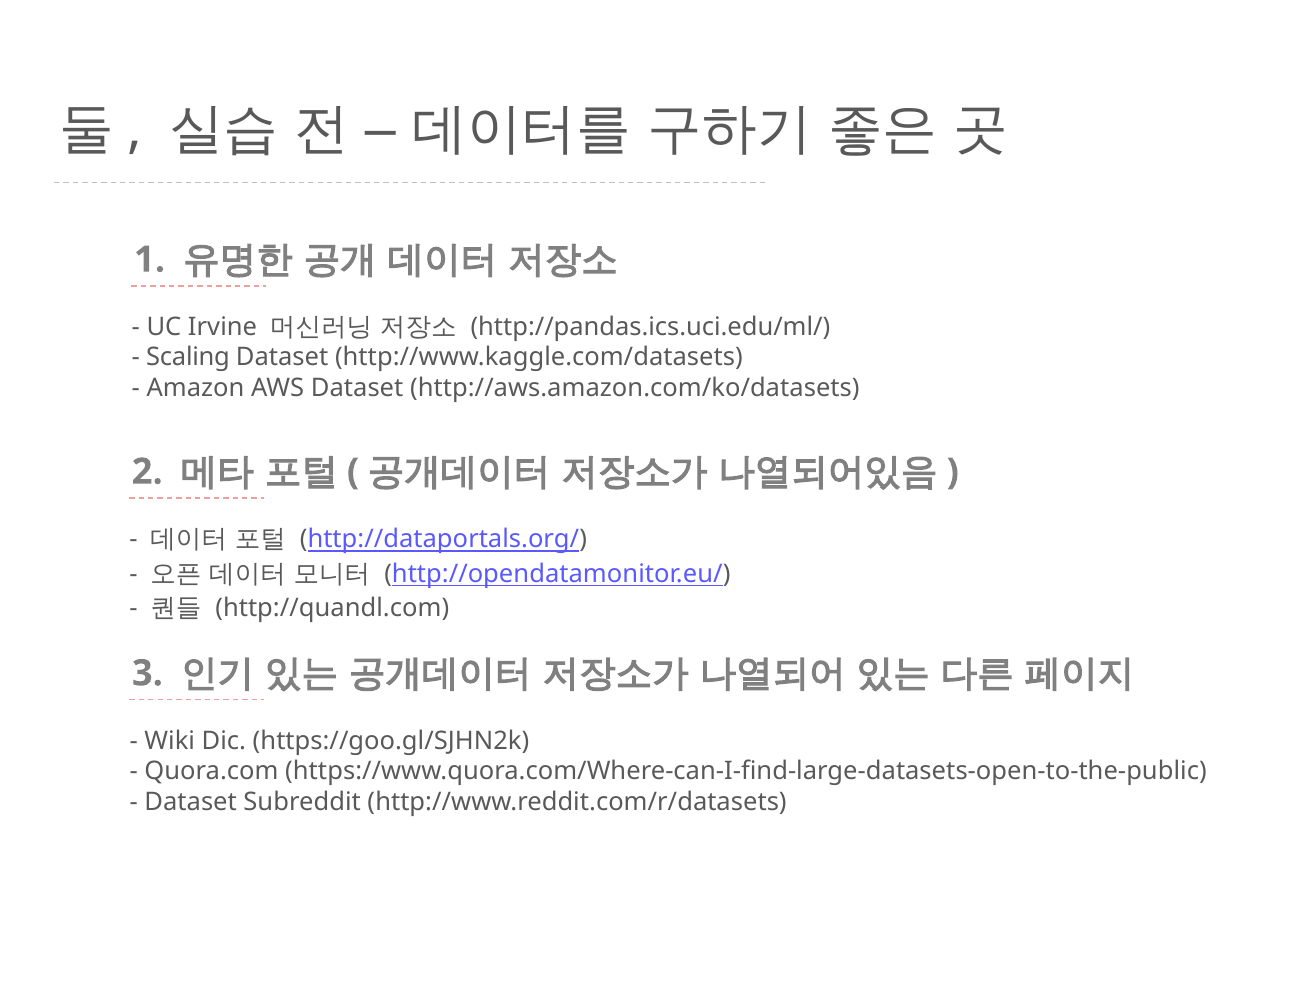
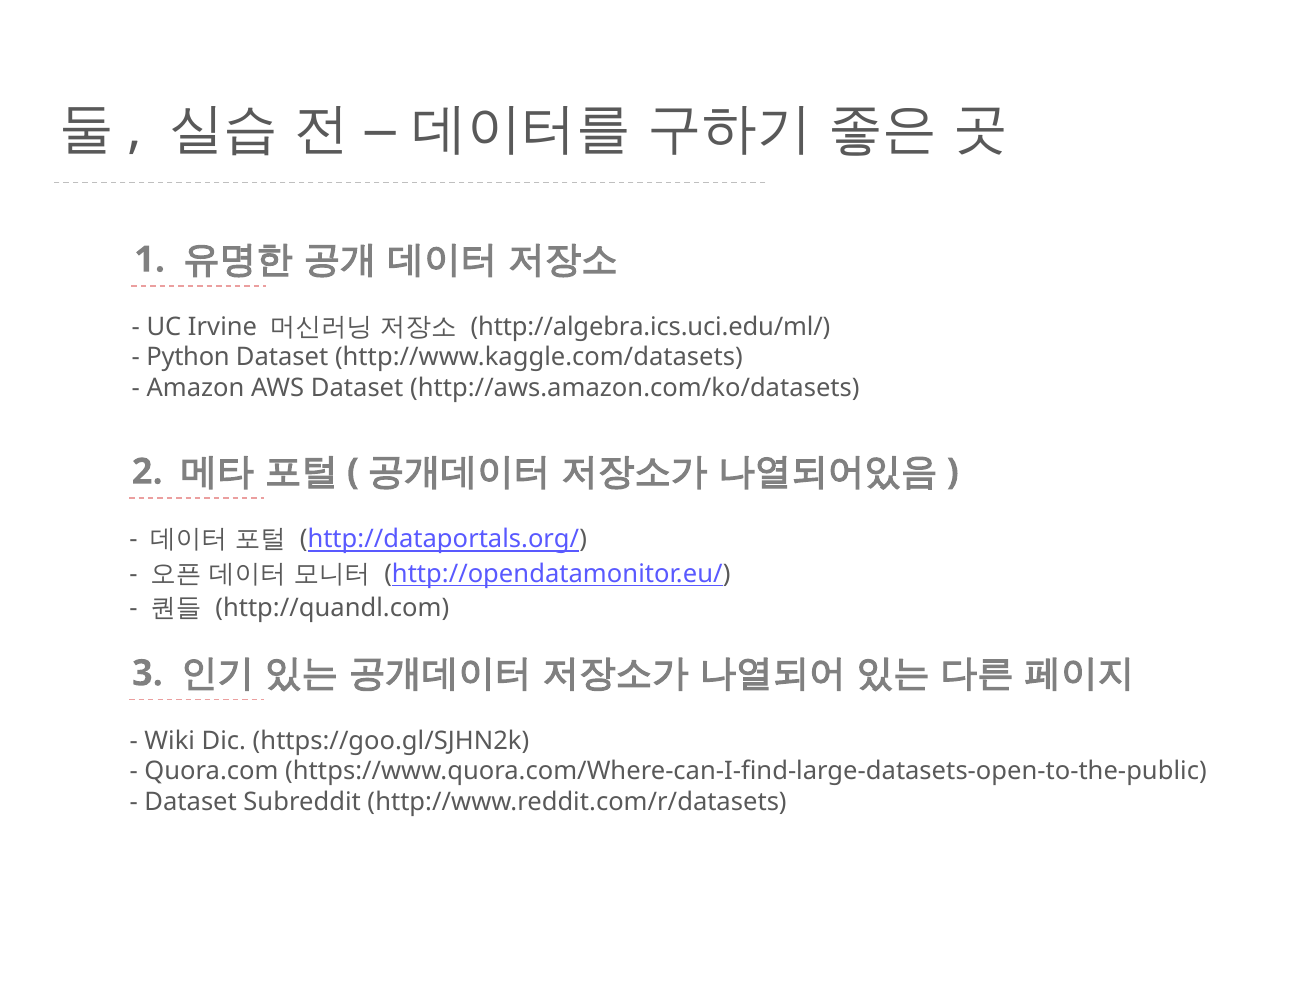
http://pandas.ics.uci.edu/ml/: http://pandas.ics.uci.edu/ml/ -> http://algebra.ics.uci.edu/ml/
Scaling: Scaling -> Python
